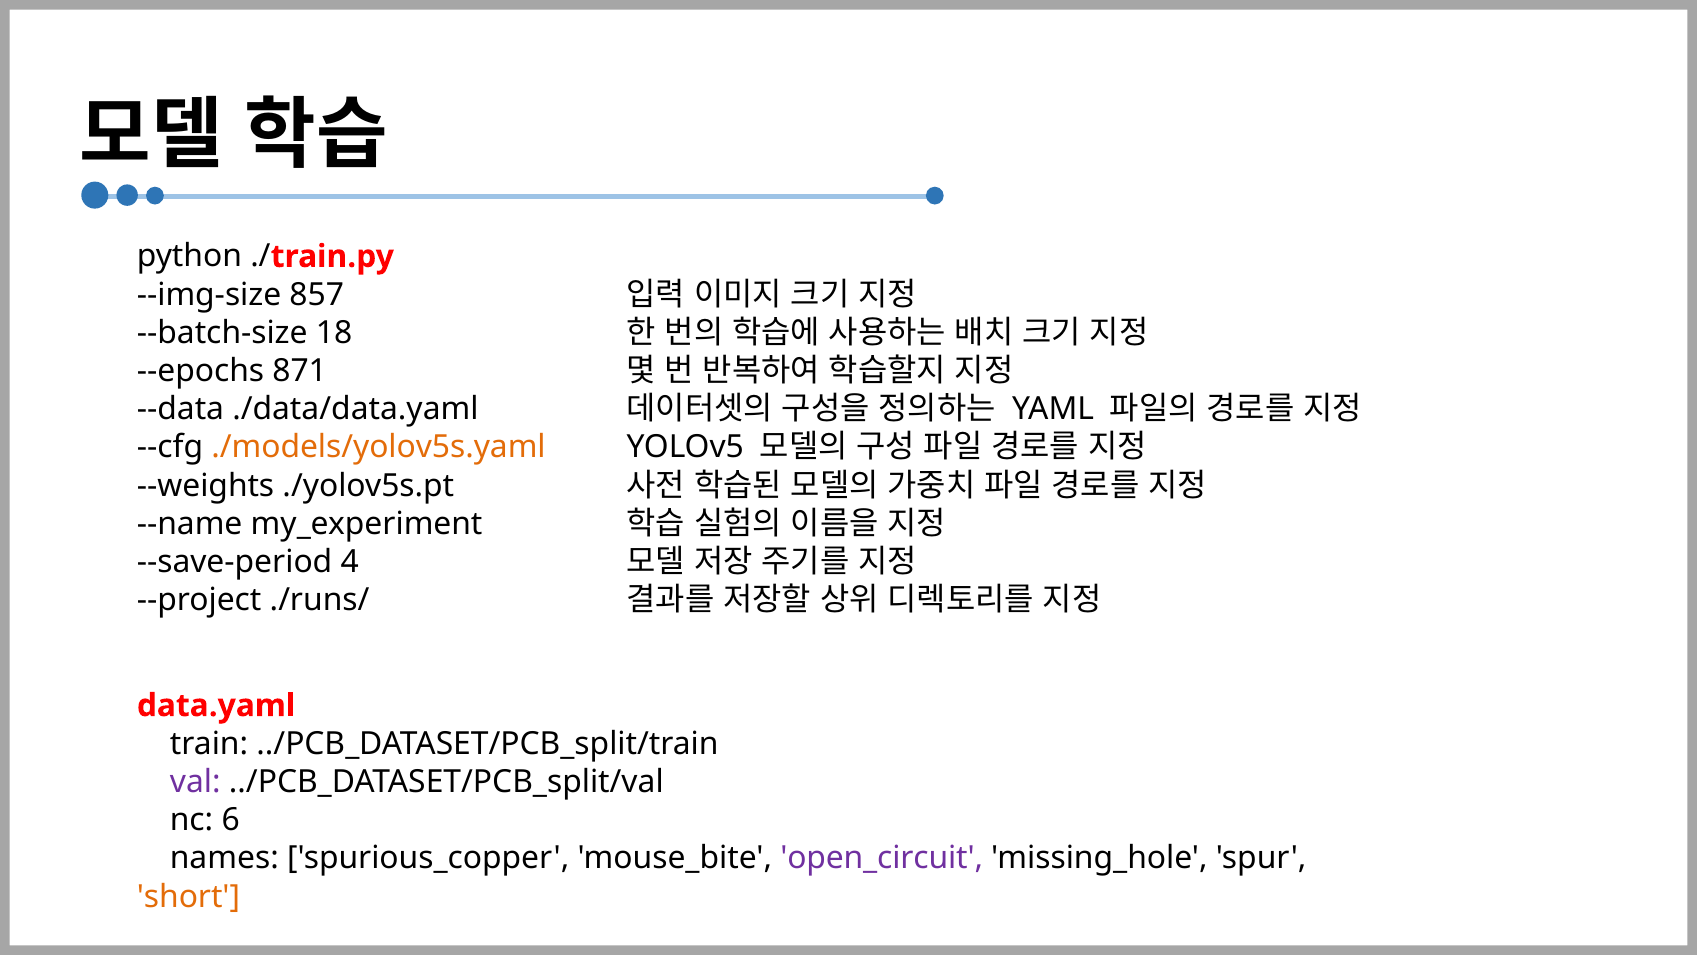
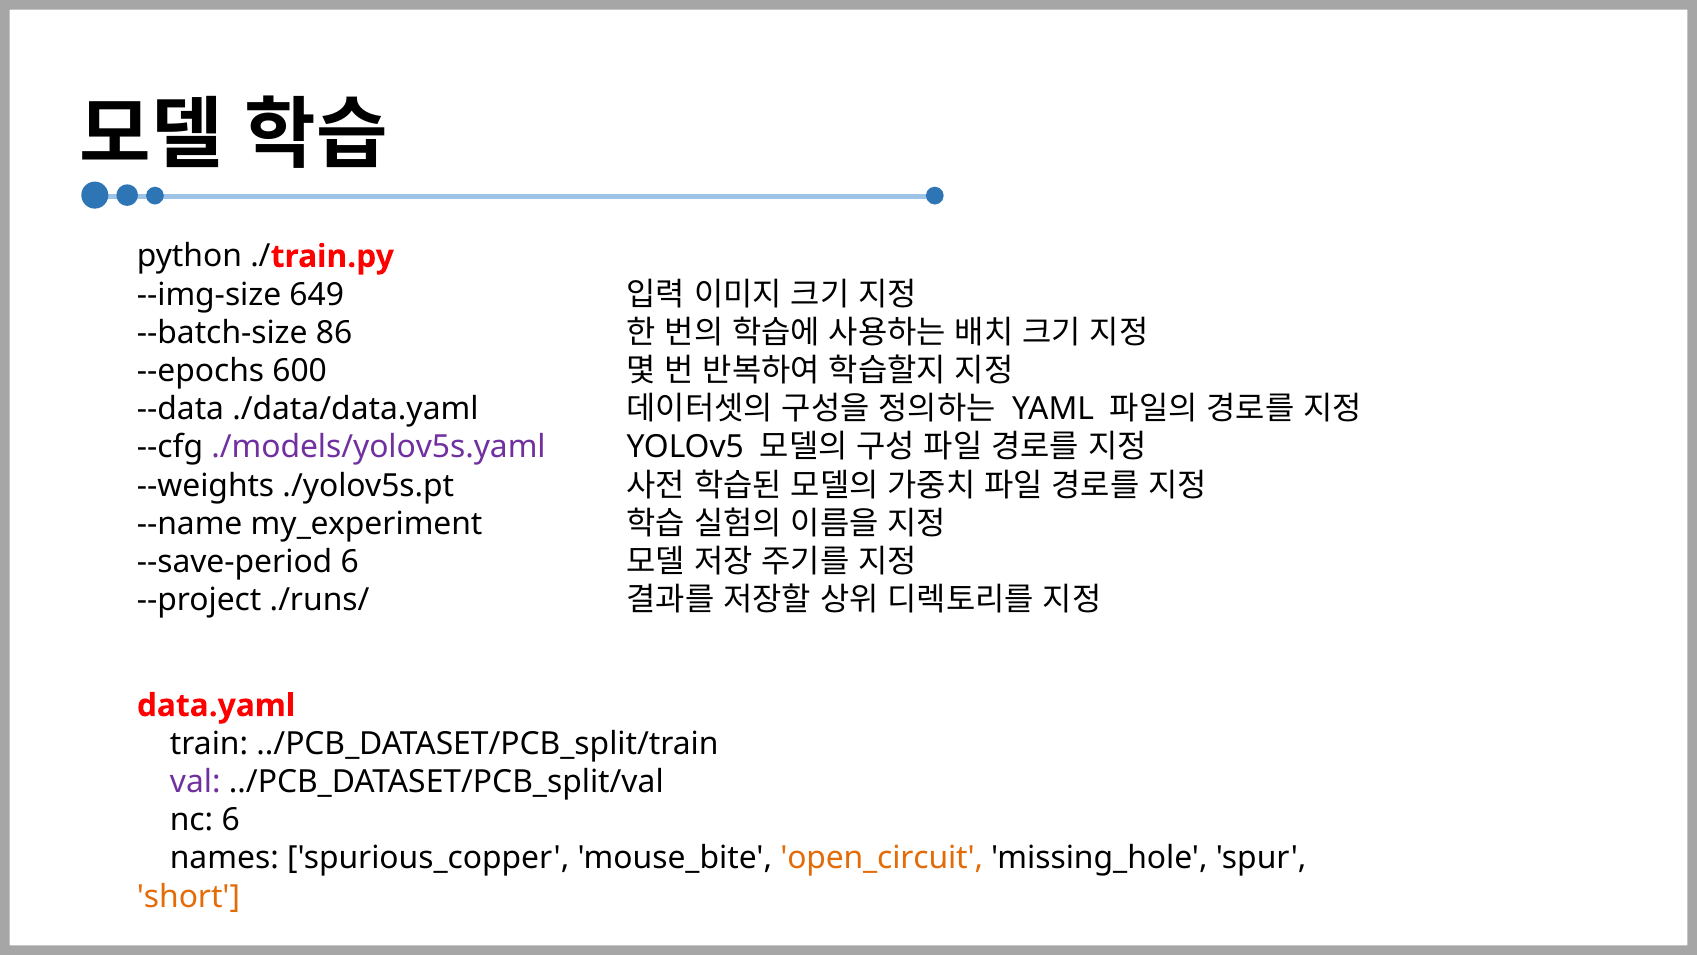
857: 857 -> 649
18: 18 -> 86
871: 871 -> 600
./models/yolov5s.yaml colour: orange -> purple
--save-period 4: 4 -> 6
open_circuit colour: purple -> orange
